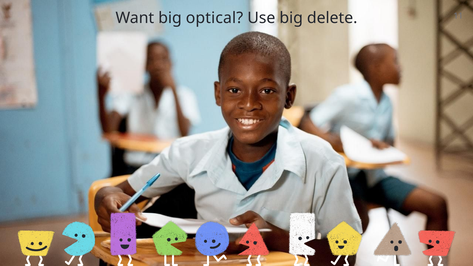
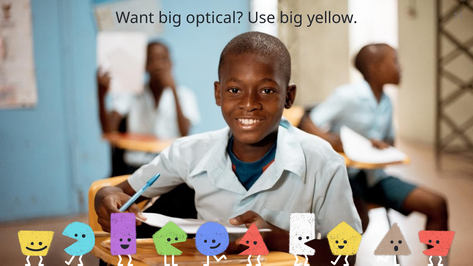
delete: delete -> yellow
